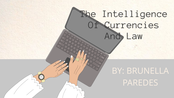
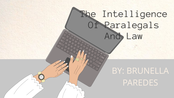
Currencies: Currencies -> Paralegals
